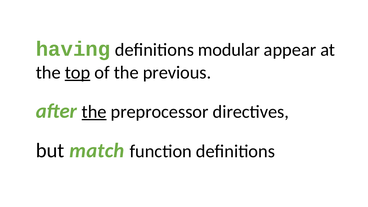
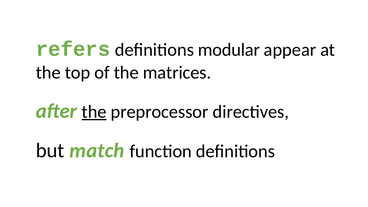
having: having -> refers
top underline: present -> none
previous: previous -> matrices
